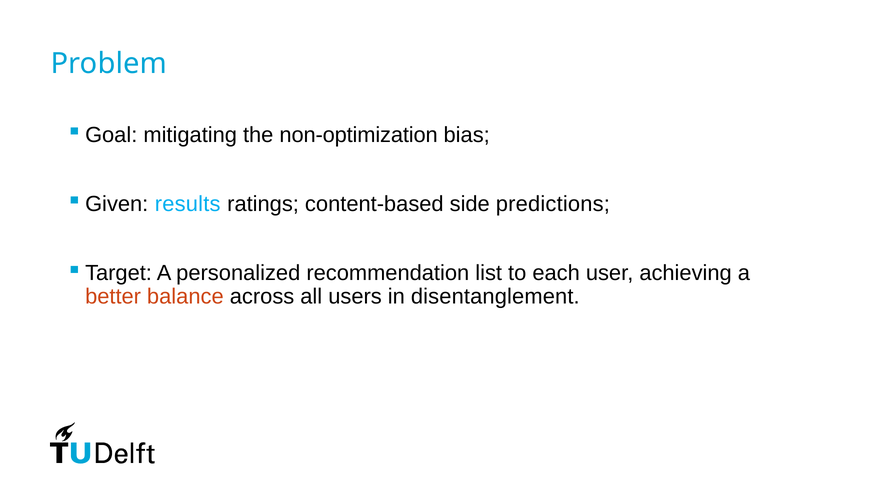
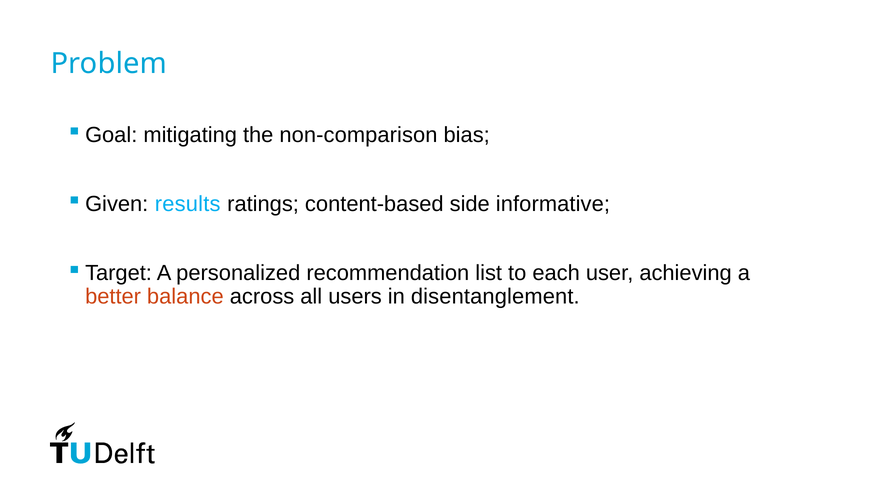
non-optimization: non-optimization -> non-comparison
predictions: predictions -> informative
